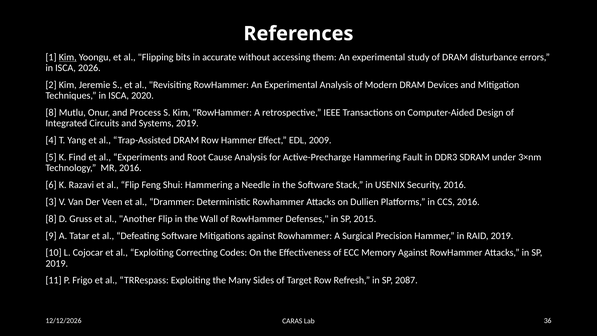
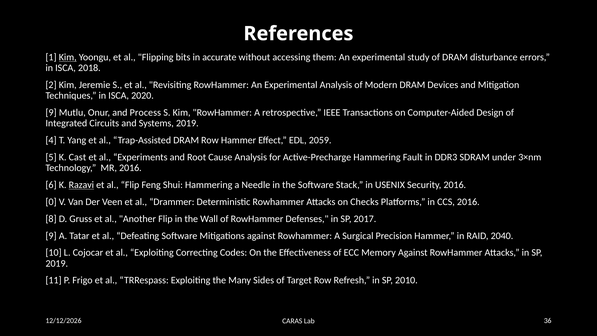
2026: 2026 -> 2018
8 at (51, 113): 8 -> 9
2009: 2009 -> 2059
Find: Find -> Cast
Razavi underline: none -> present
3: 3 -> 0
Dullien: Dullien -> Checks
2015: 2015 -> 2017
RAID 2019: 2019 -> 2040
2087: 2087 -> 2010
